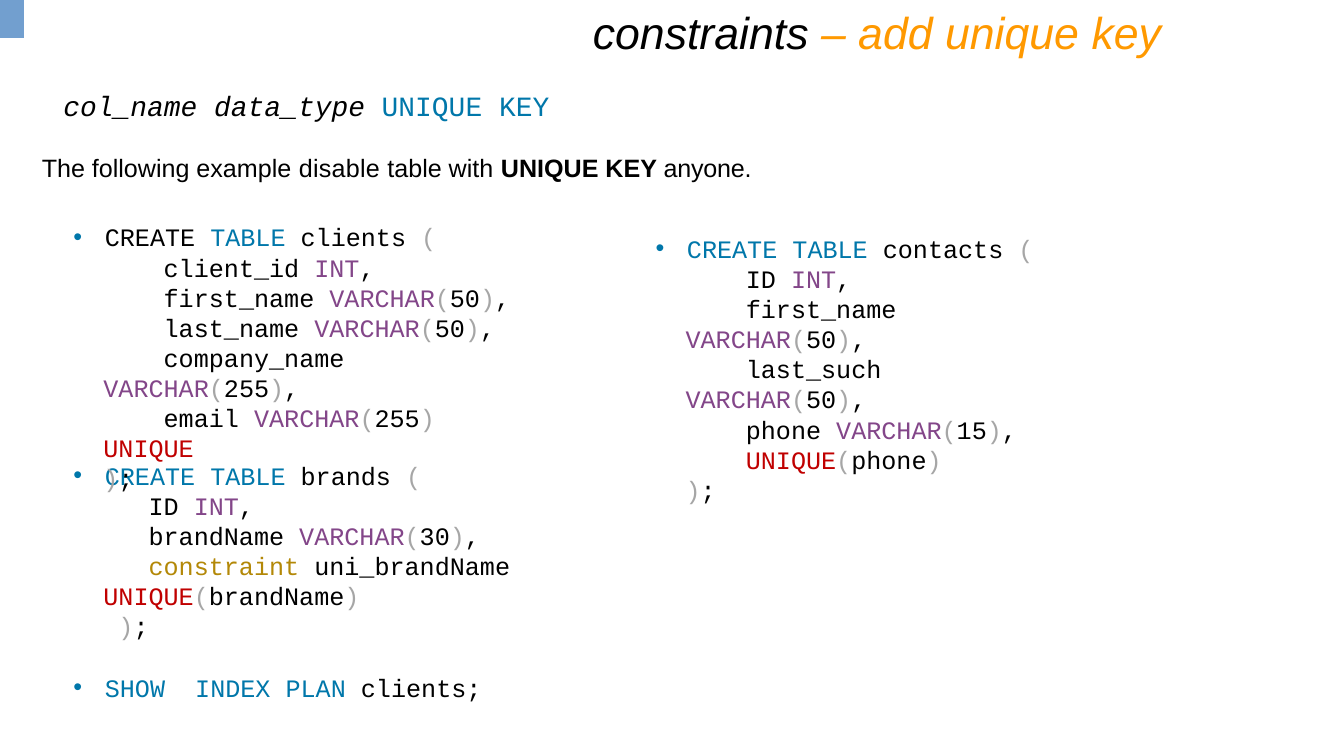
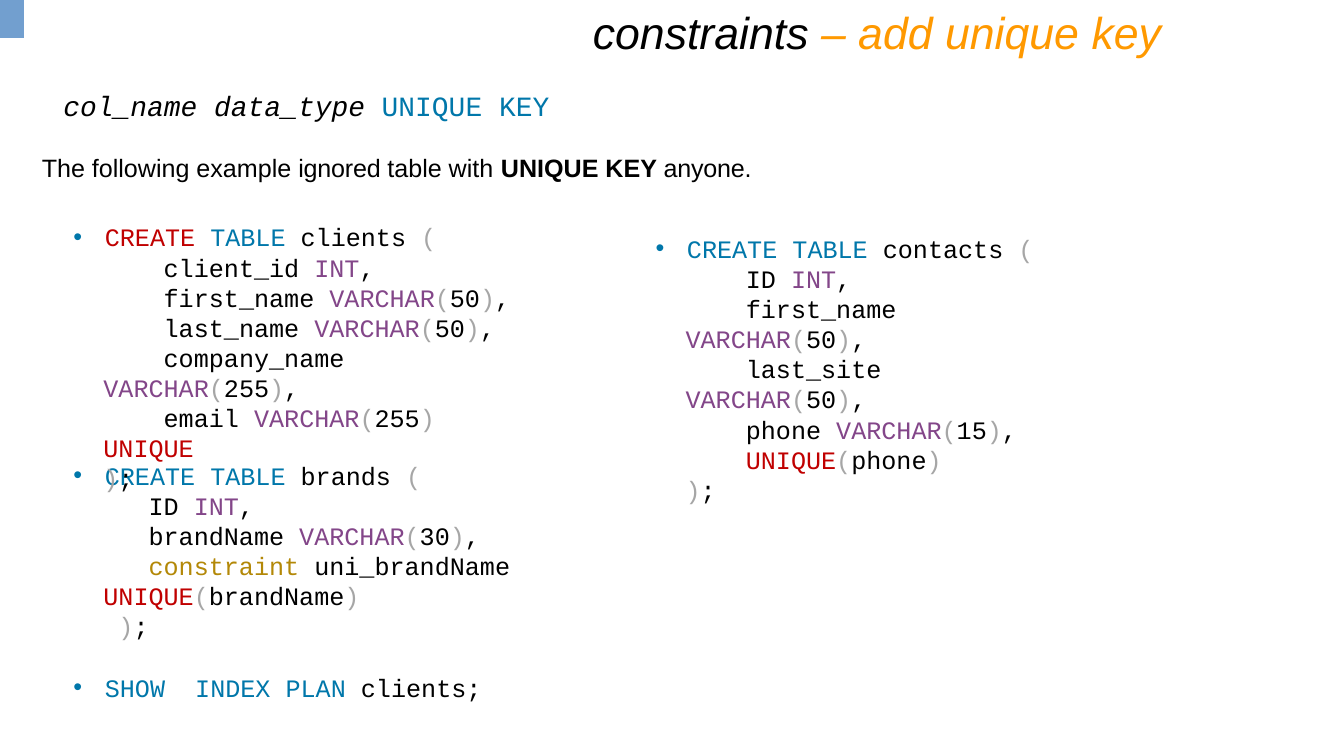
disable: disable -> ignored
CREATE at (150, 239) colour: black -> red
last_such: last_such -> last_site
